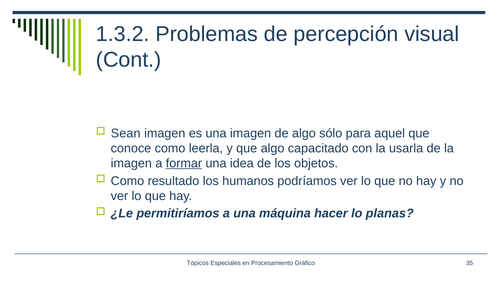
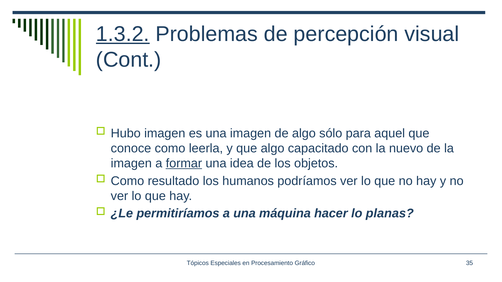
1.3.2 underline: none -> present
Sean: Sean -> Hubo
usarla: usarla -> nuevo
